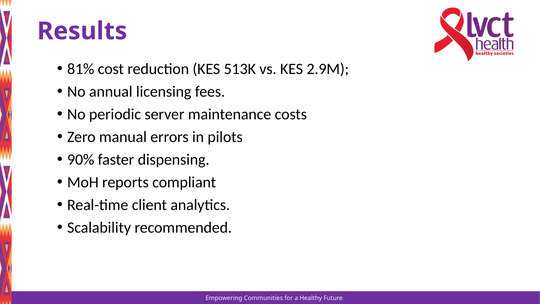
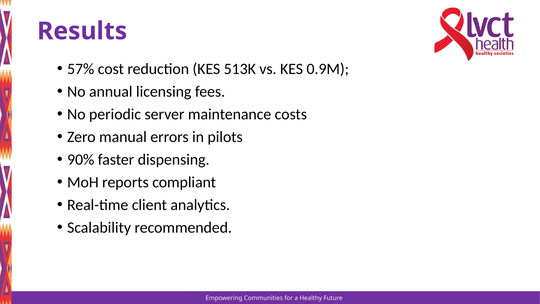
81%: 81% -> 57%
2.9M: 2.9M -> 0.9M
